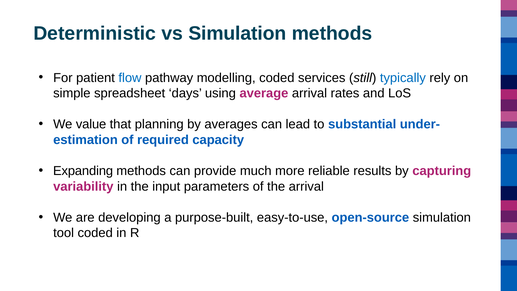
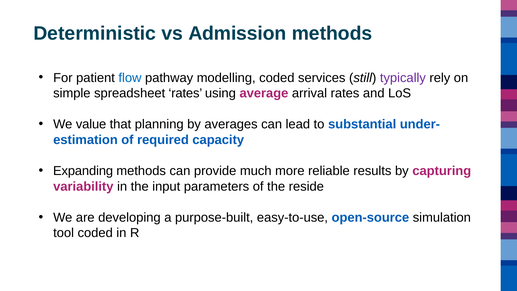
vs Simulation: Simulation -> Admission
typically colour: blue -> purple
spreadsheet days: days -> rates
the arrival: arrival -> reside
